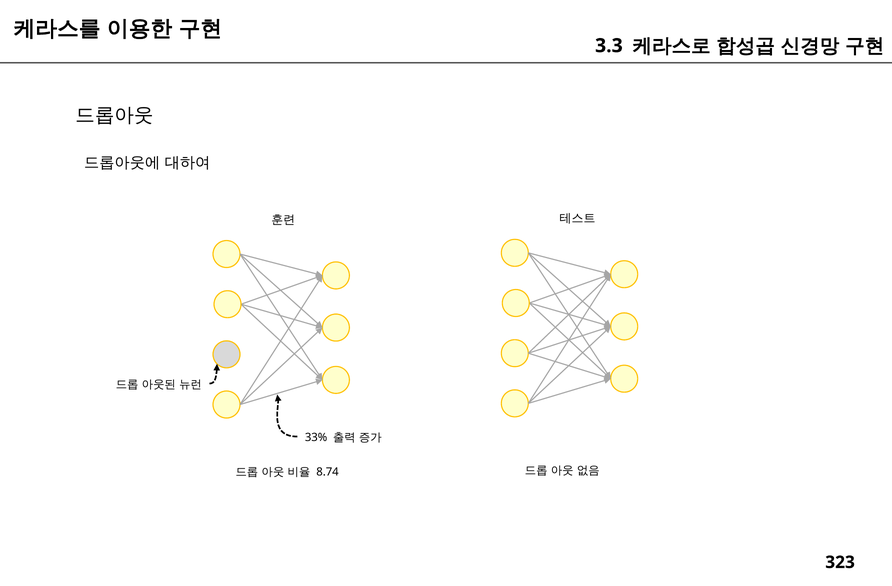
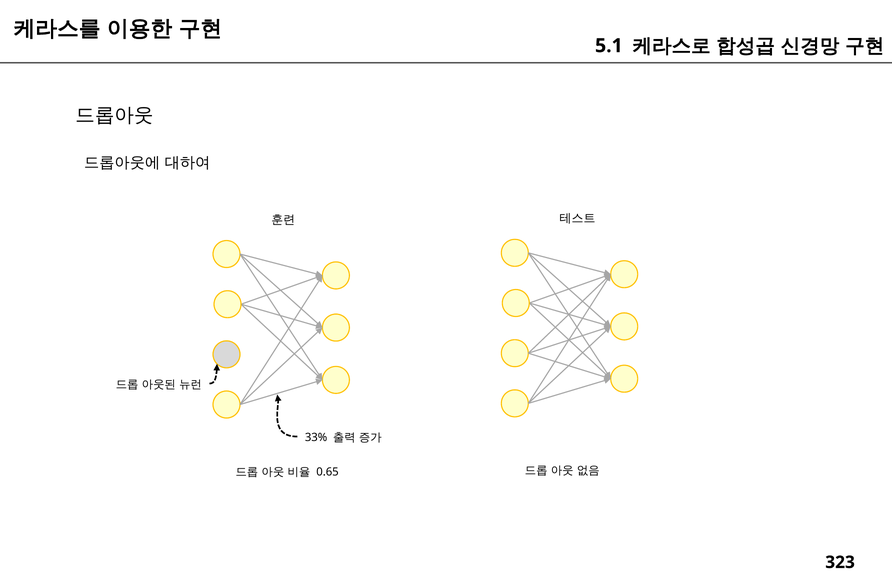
3.3: 3.3 -> 5.1
8.74: 8.74 -> 0.65
